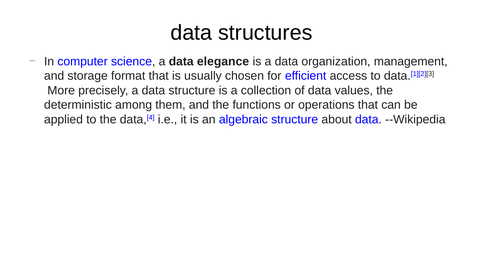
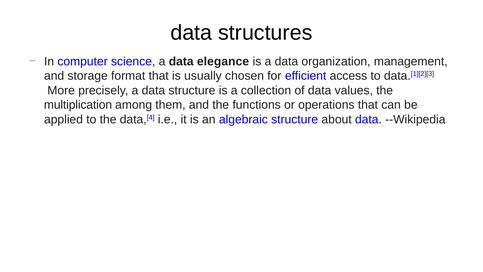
deterministic: deterministic -> multiplication
